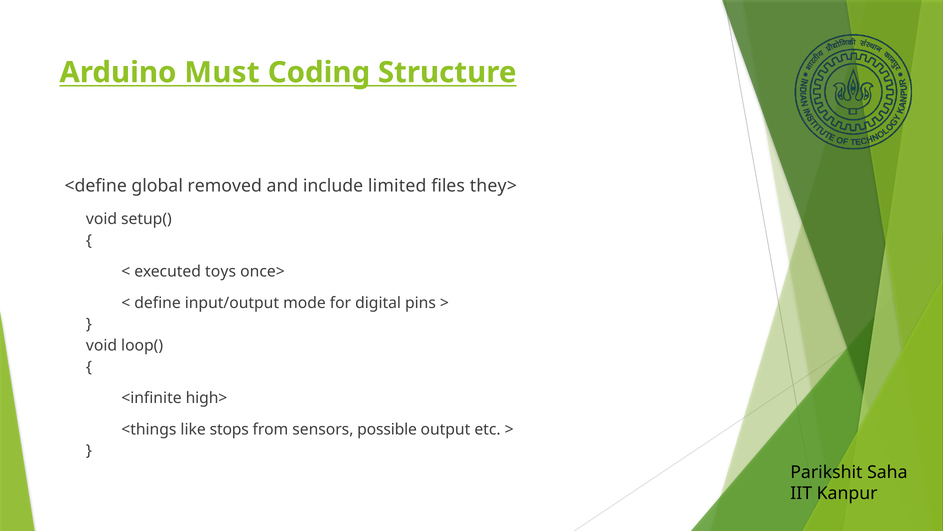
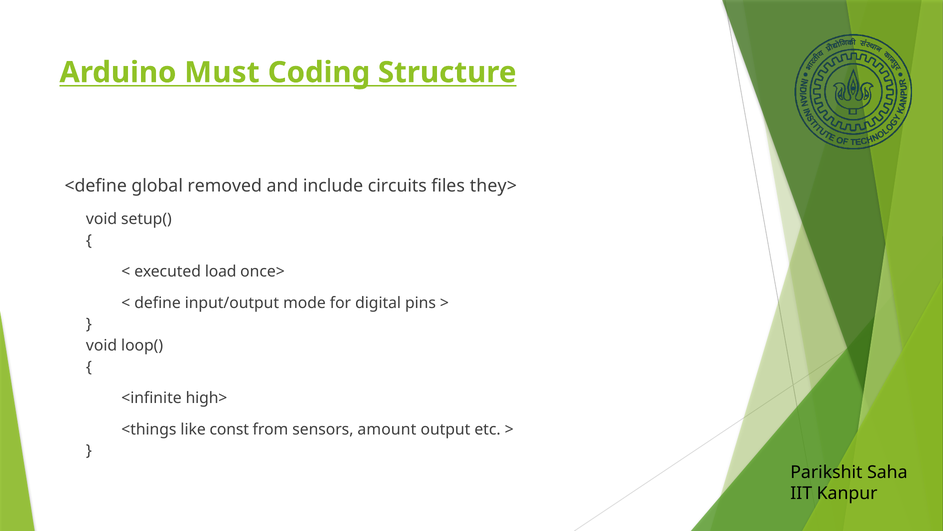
limited: limited -> circuits
toys: toys -> load
stops: stops -> const
possible: possible -> amount
